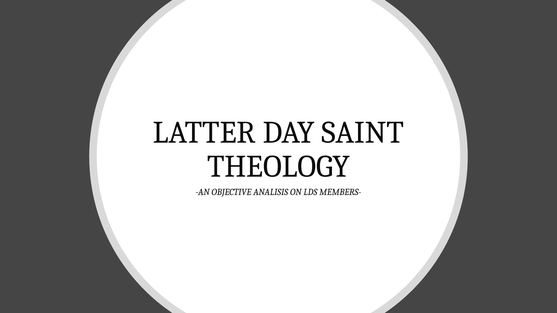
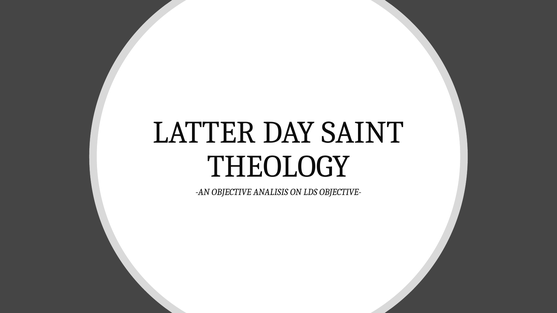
MEMBERS-: MEMBERS- -> OBJECTIVE-
